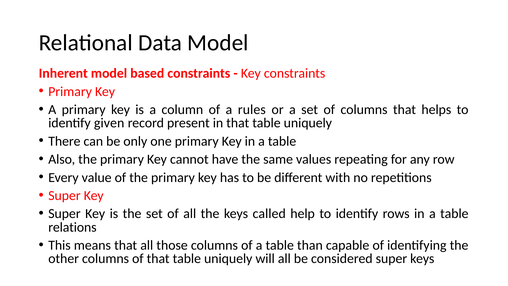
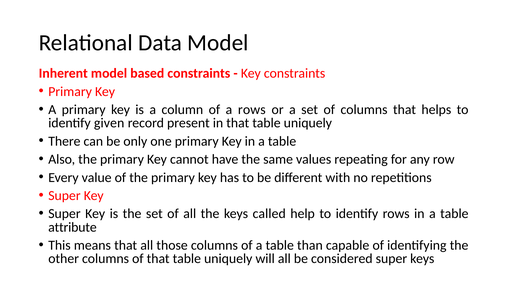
a rules: rules -> rows
relations: relations -> attribute
